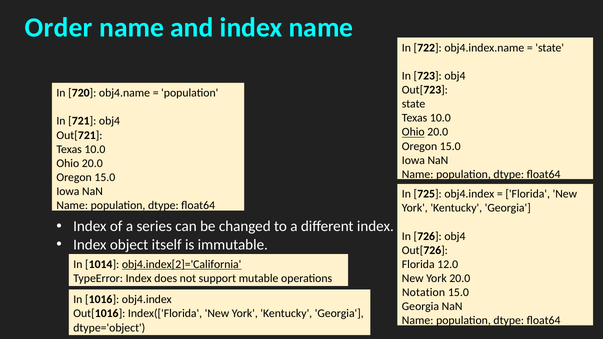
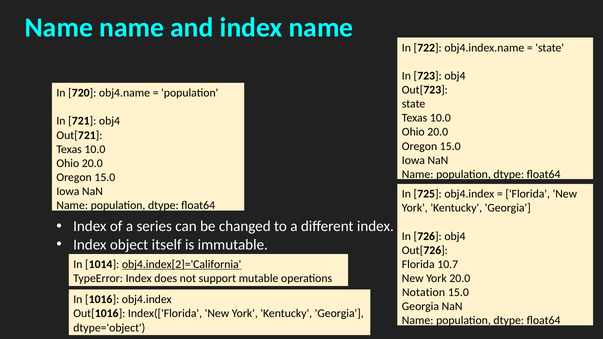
Order at (59, 28): Order -> Name
Ohio at (413, 132) underline: present -> none
12.0: 12.0 -> 10.7
